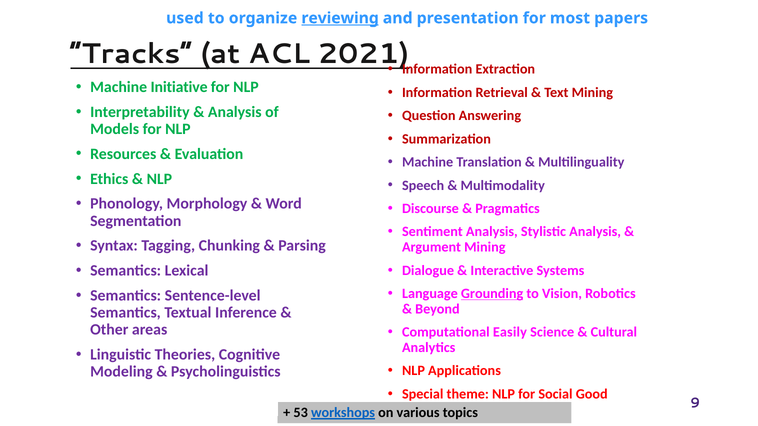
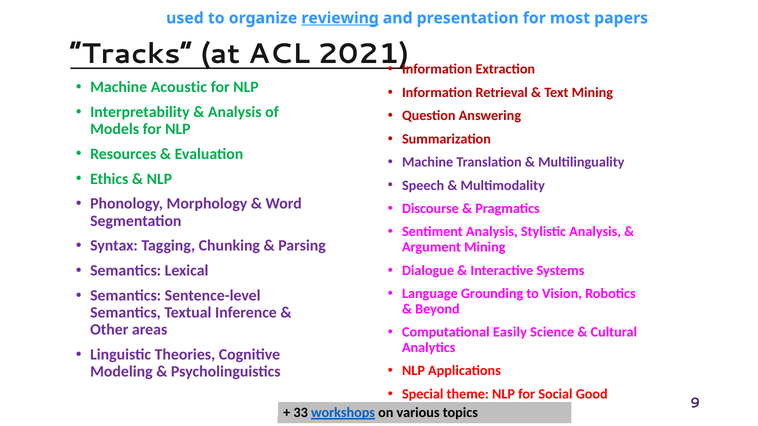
Initiative: Initiative -> Acoustic
Grounding underline: present -> none
53: 53 -> 33
